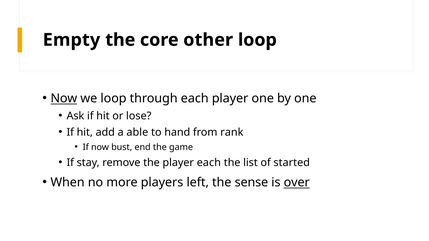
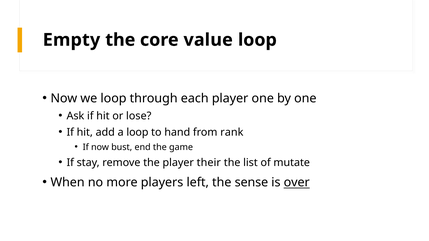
other: other -> value
Now at (64, 99) underline: present -> none
a able: able -> loop
player each: each -> their
started: started -> mutate
